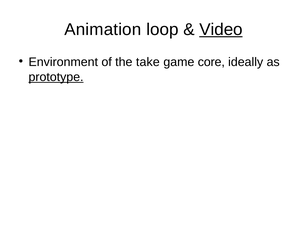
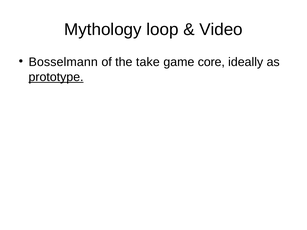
Animation: Animation -> Mythology
Video underline: present -> none
Environment: Environment -> Bosselmann
